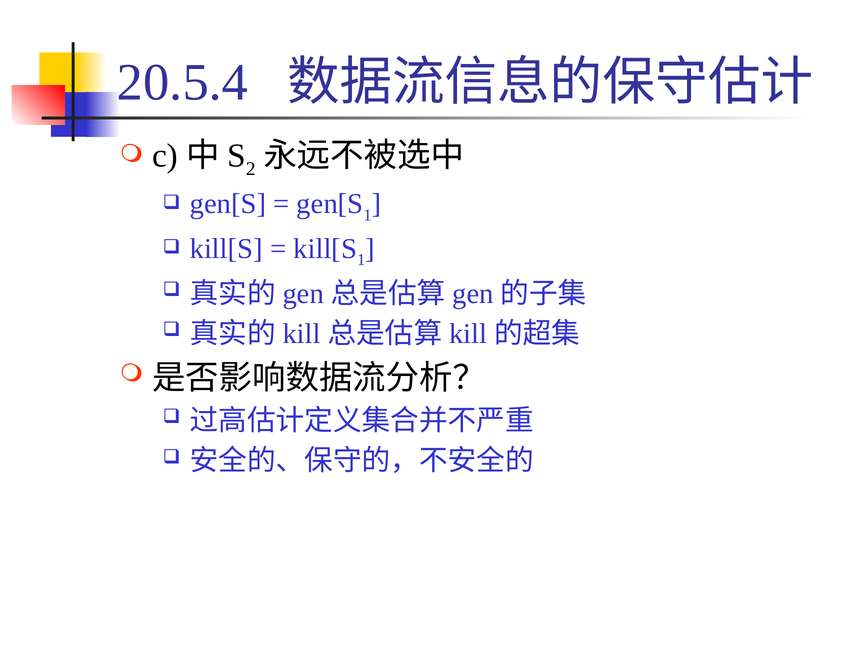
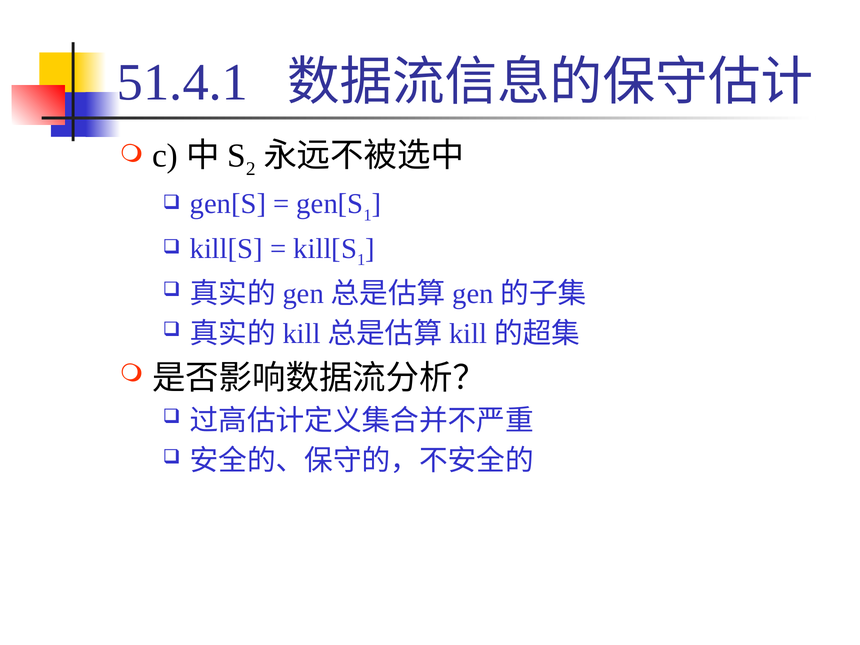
20.5.4: 20.5.4 -> 51.4.1
